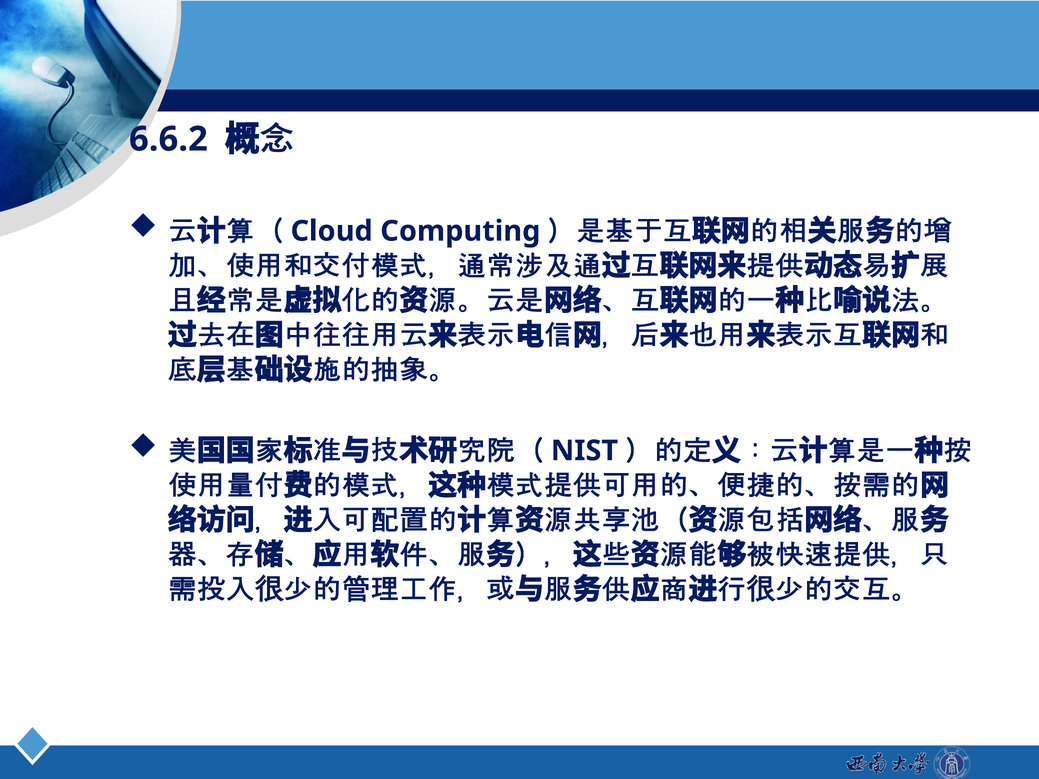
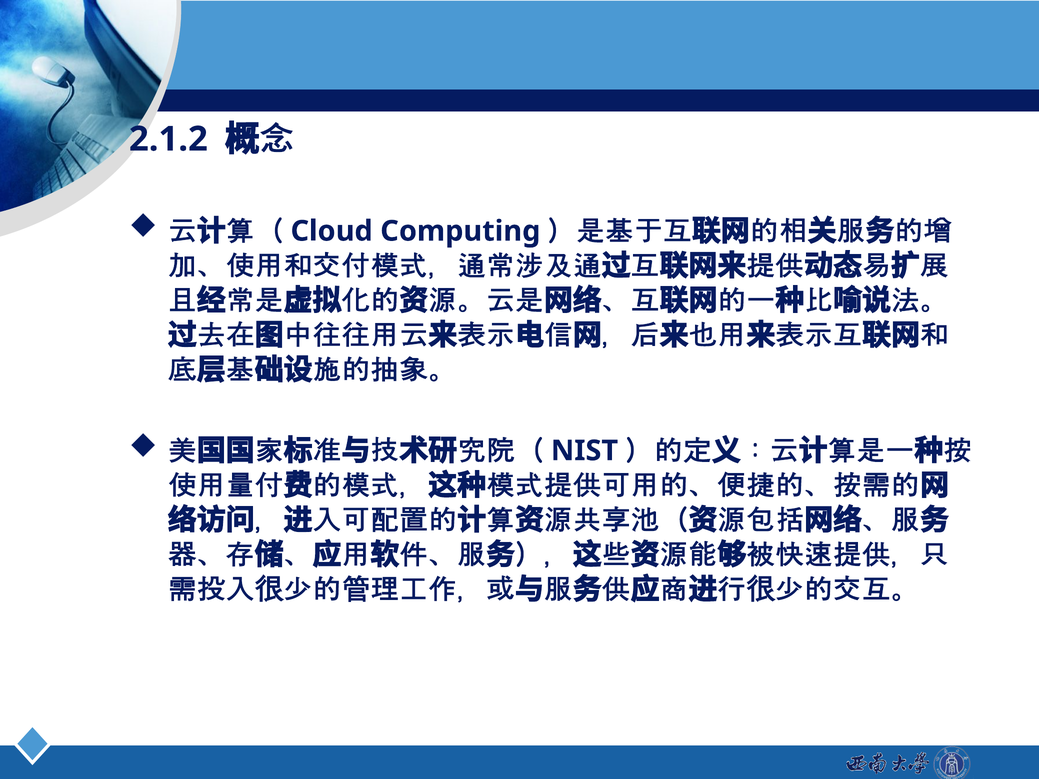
6.6.2: 6.6.2 -> 2.1.2
